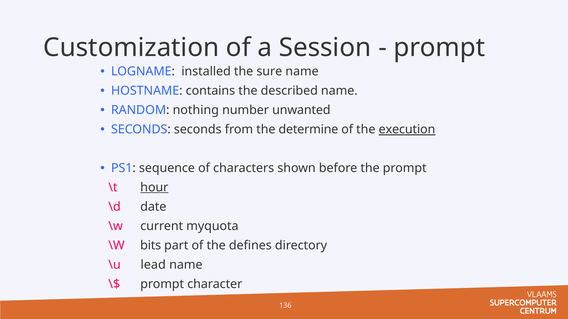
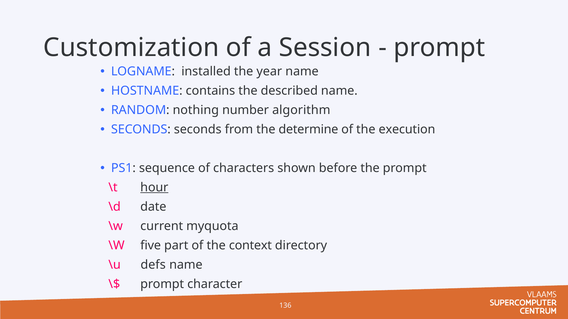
sure: sure -> year
unwanted: unwanted -> algorithm
execution underline: present -> none
bits: bits -> five
defines: defines -> context
lead: lead -> defs
